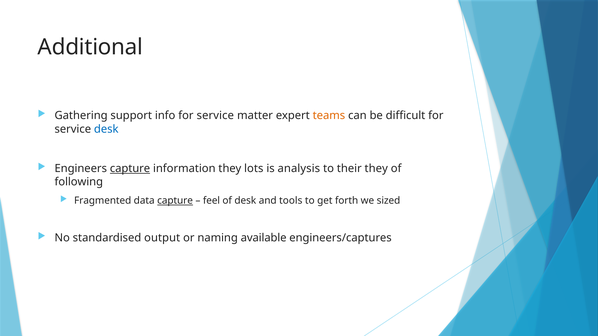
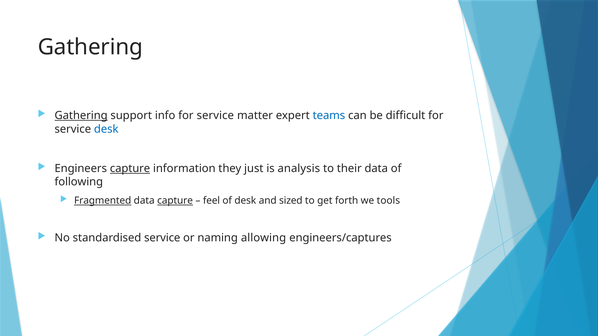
Additional at (90, 47): Additional -> Gathering
Gathering at (81, 116) underline: none -> present
teams colour: orange -> blue
lots: lots -> just
their they: they -> data
Fragmented underline: none -> present
tools: tools -> sized
sized: sized -> tools
standardised output: output -> service
available: available -> allowing
